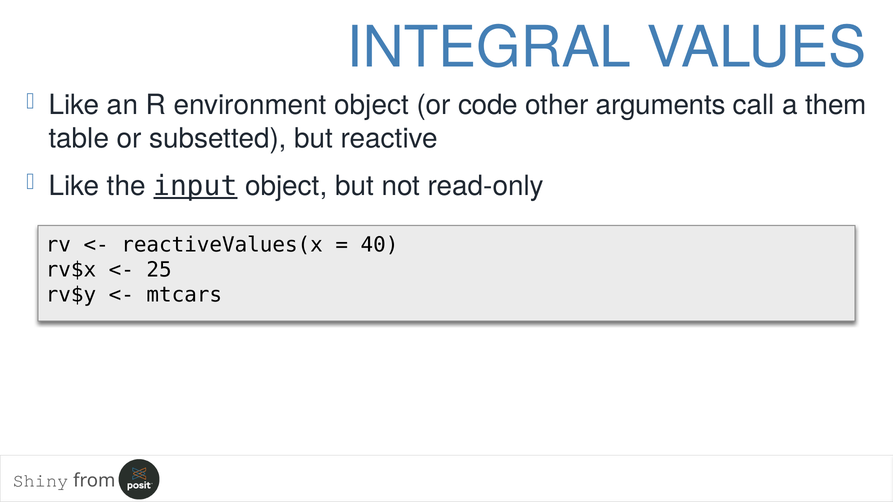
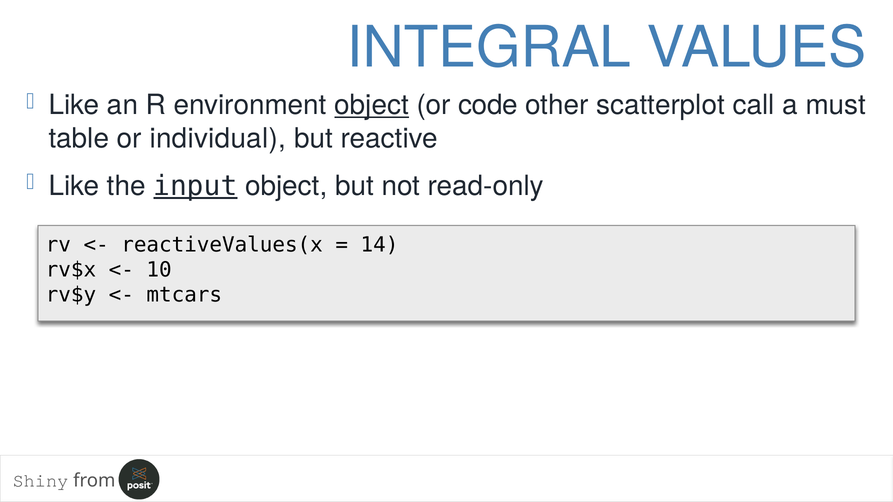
object at (372, 105) underline: none -> present
arguments: arguments -> scatterplot
them: them -> must
subsetted: subsetted -> individual
40: 40 -> 14
25: 25 -> 10
